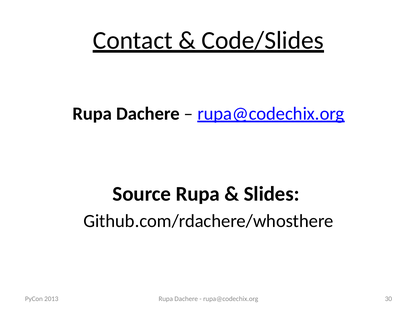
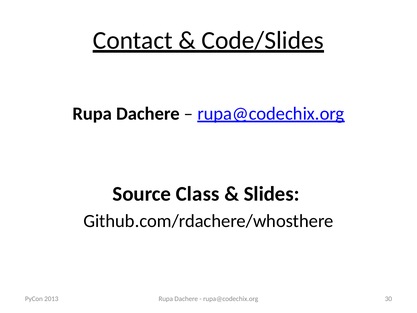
Source Rupa: Rupa -> Class
